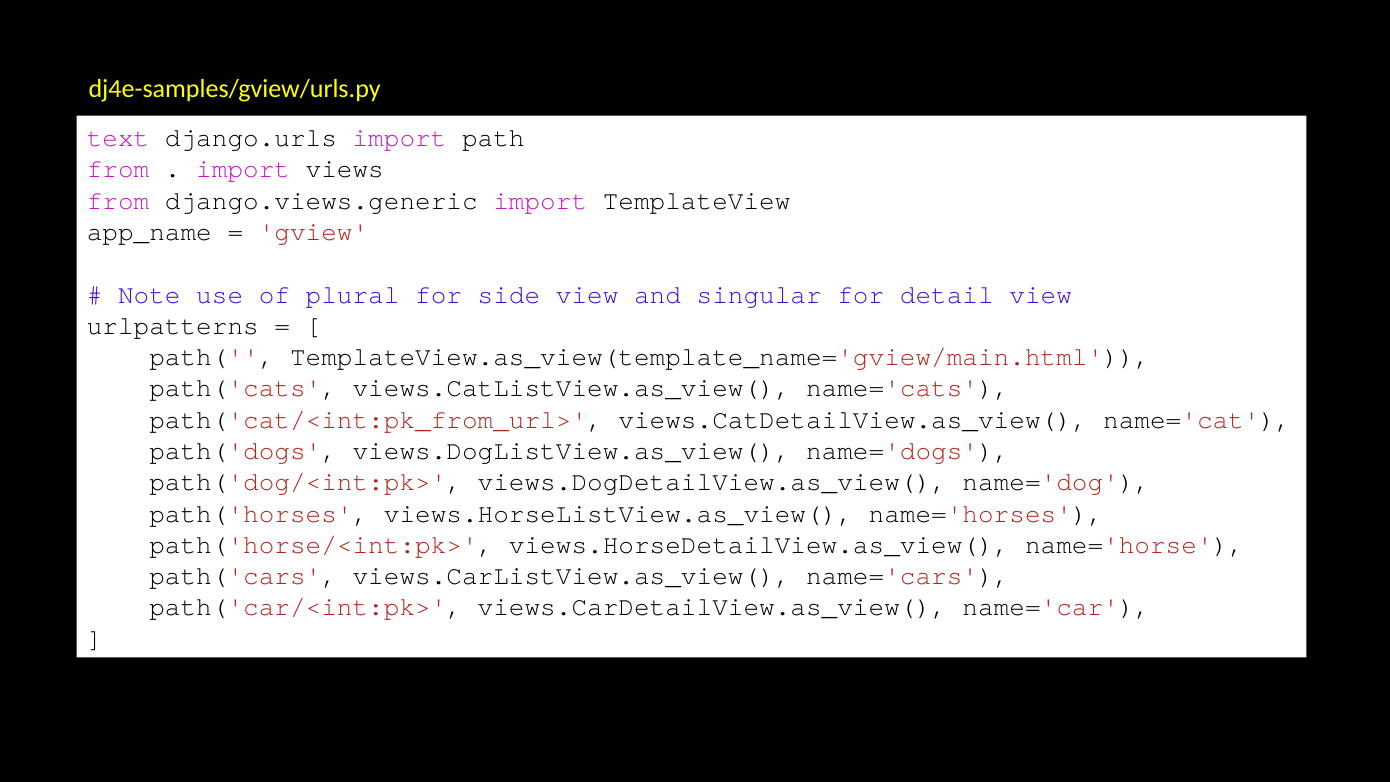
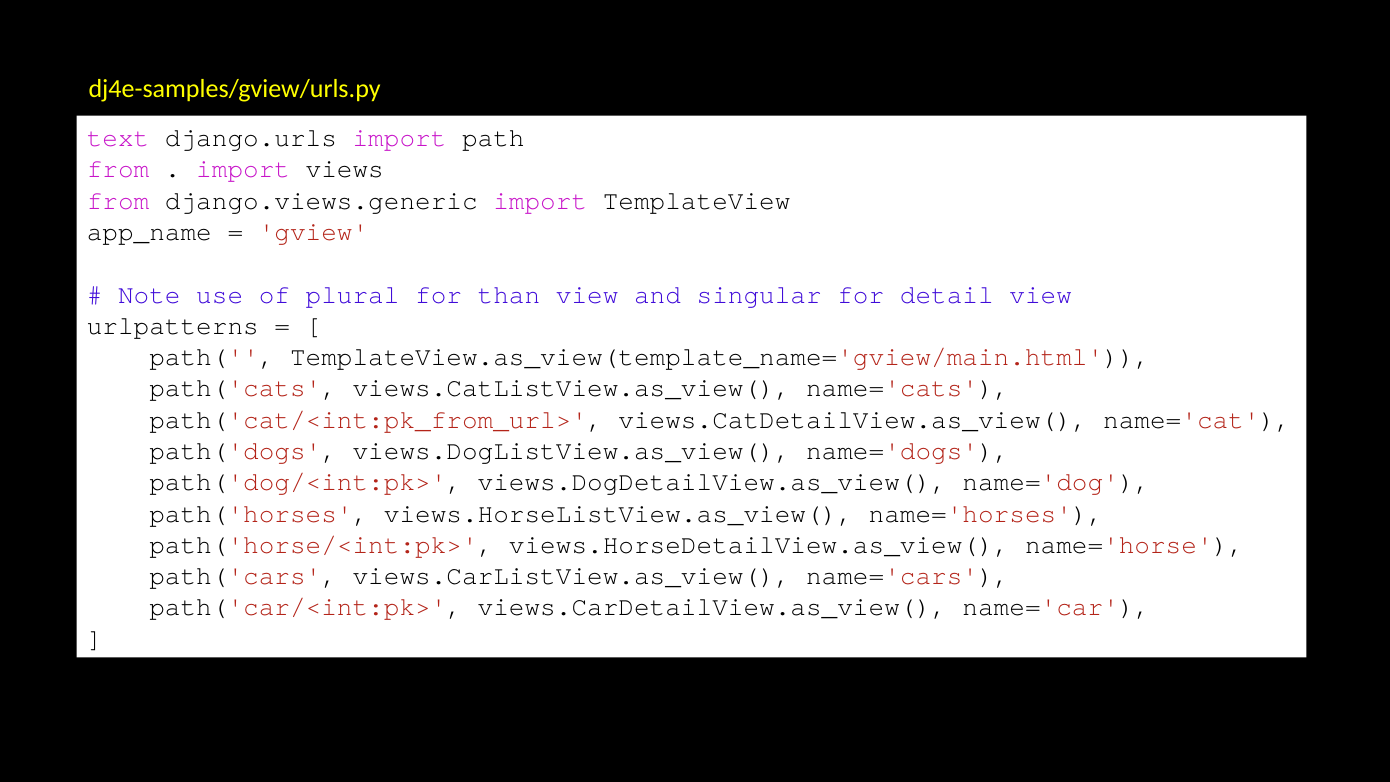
side: side -> than
